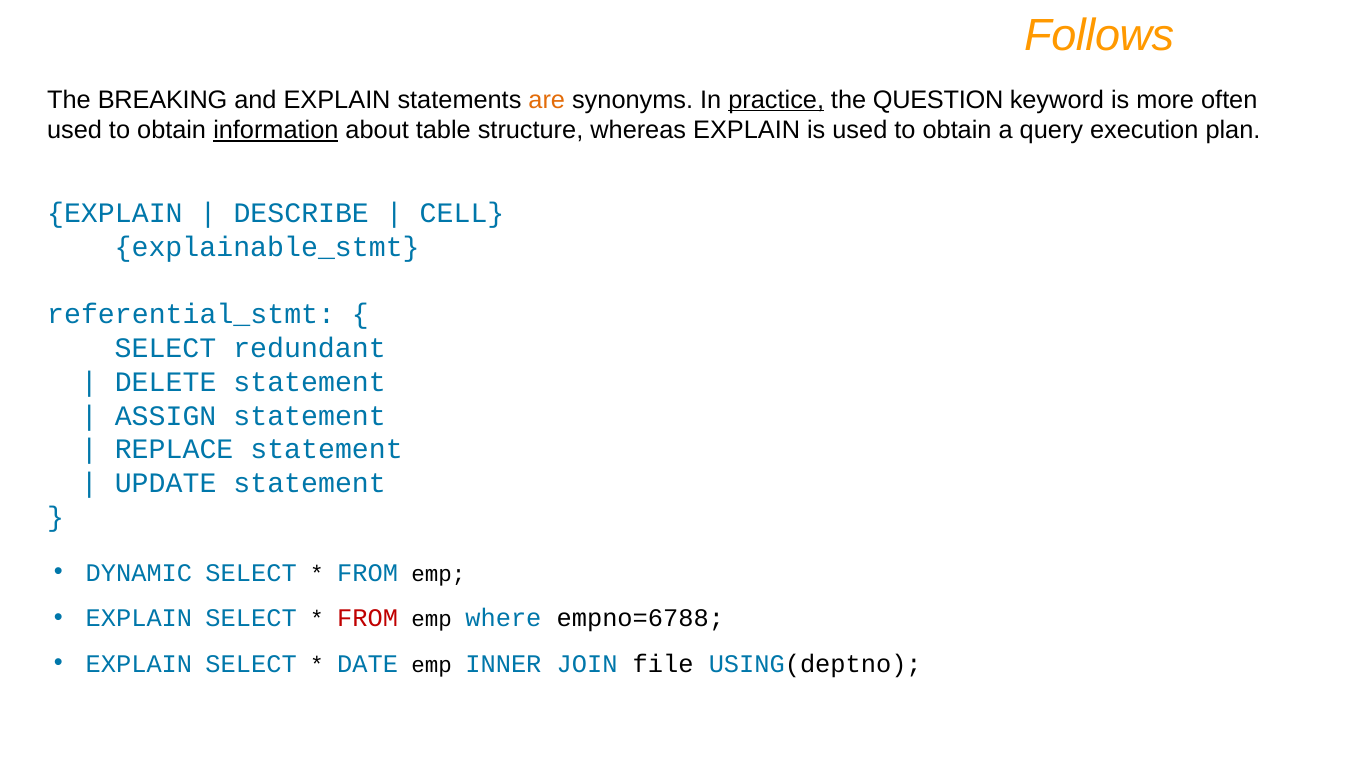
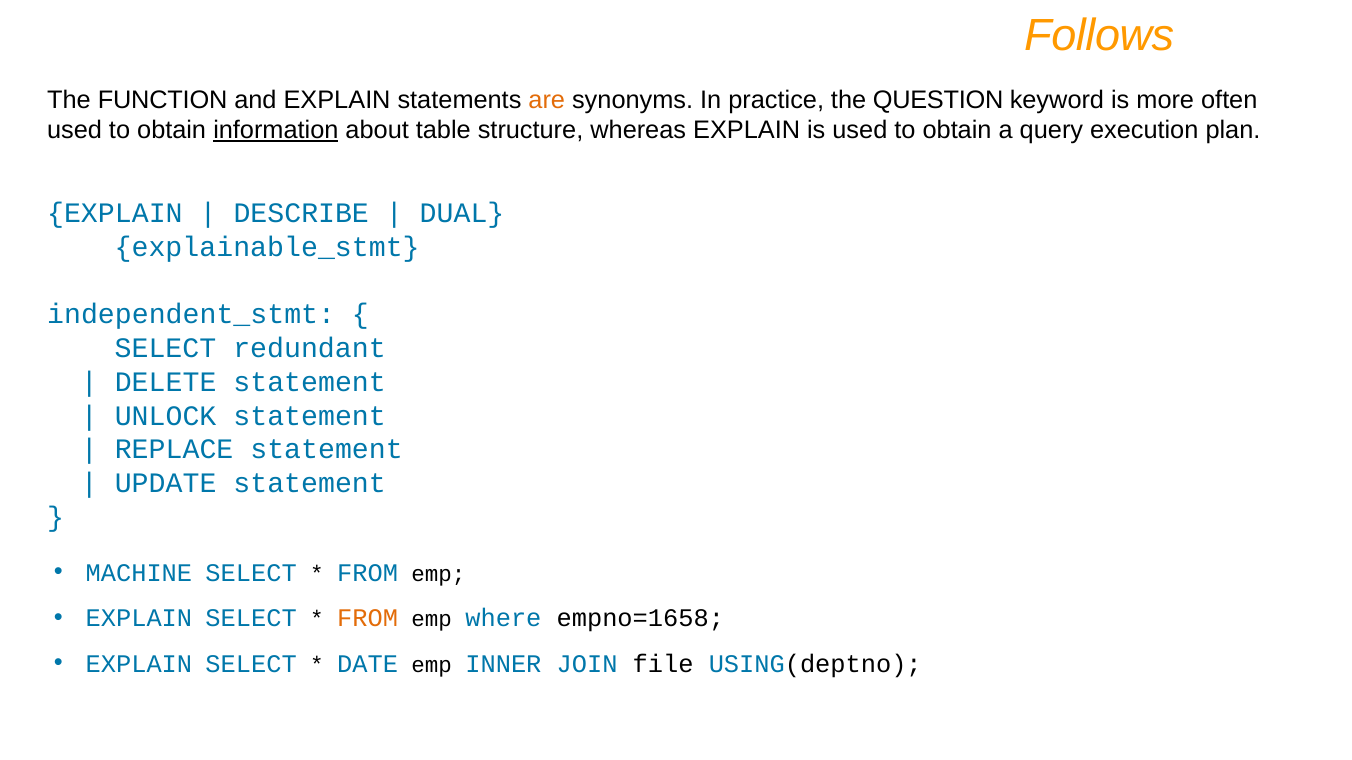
BREAKING: BREAKING -> FUNCTION
practice underline: present -> none
CELL: CELL -> DUAL
referential_stmt: referential_stmt -> independent_stmt
ASSIGN: ASSIGN -> UNLOCK
DYNAMIC: DYNAMIC -> MACHINE
FROM at (368, 619) colour: red -> orange
empno=6788: empno=6788 -> empno=1658
